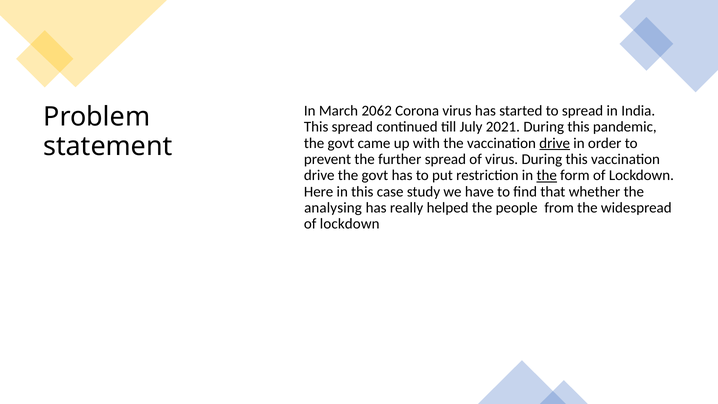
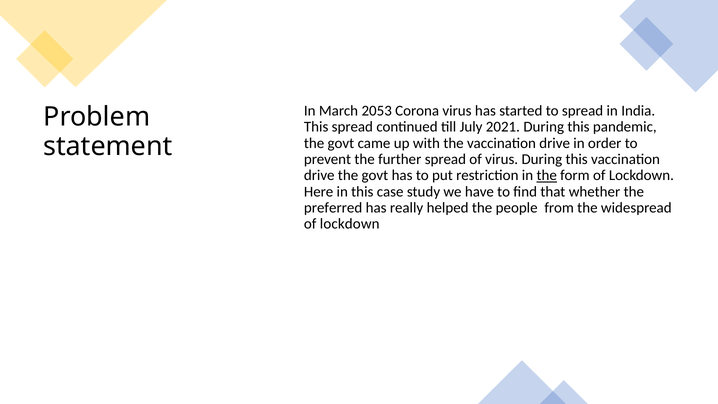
2062: 2062 -> 2053
drive at (555, 143) underline: present -> none
analysing: analysing -> preferred
